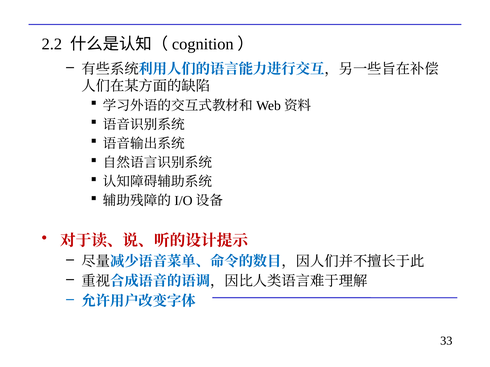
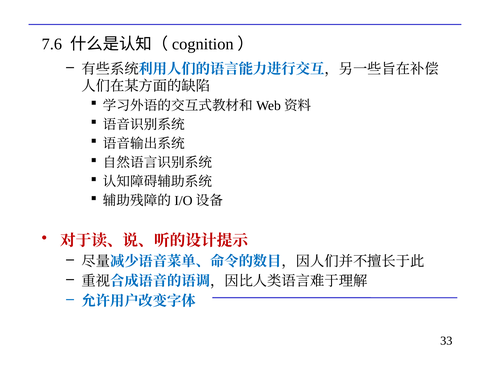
2.2: 2.2 -> 7.6
